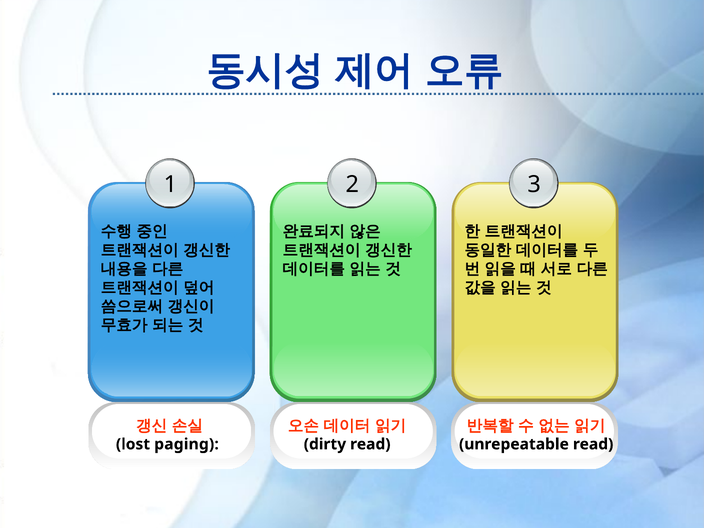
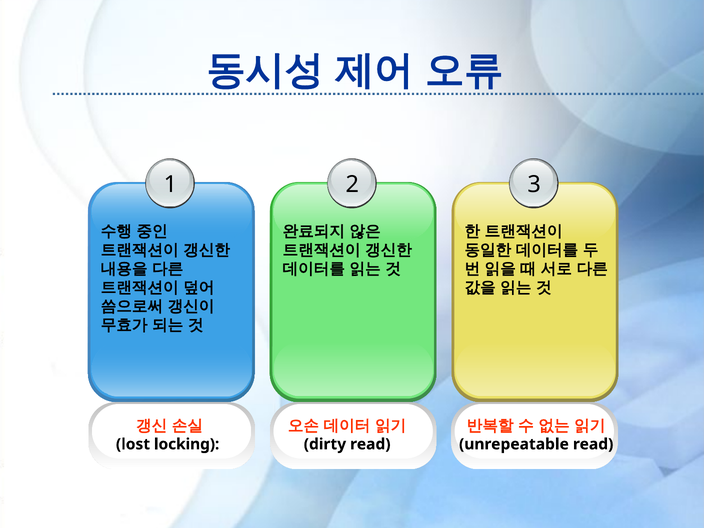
paging: paging -> locking
